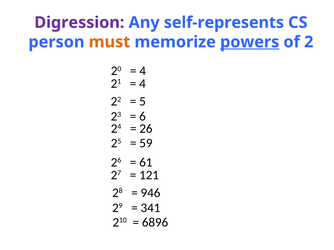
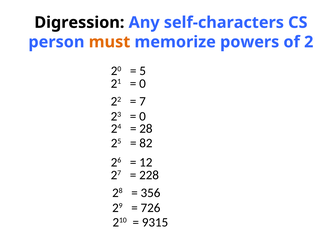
Digression colour: purple -> black
self-represents: self-represents -> self-characters
powers underline: present -> none
4 at (143, 71): 4 -> 5
4 at (143, 84): 4 -> 0
5: 5 -> 7
6 at (143, 117): 6 -> 0
26 at (146, 129): 26 -> 28
59: 59 -> 82
61: 61 -> 12
121: 121 -> 228
946: 946 -> 356
341: 341 -> 726
6896: 6896 -> 9315
